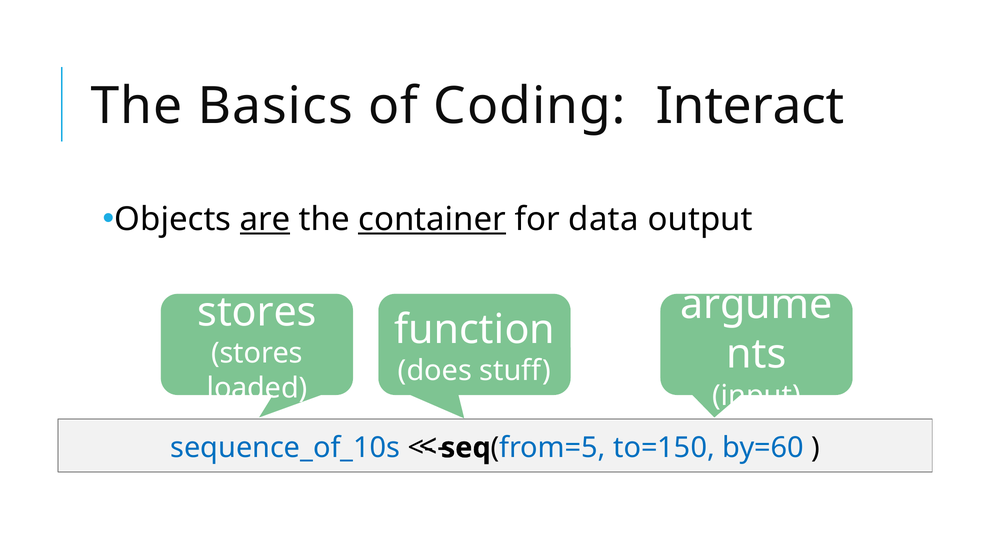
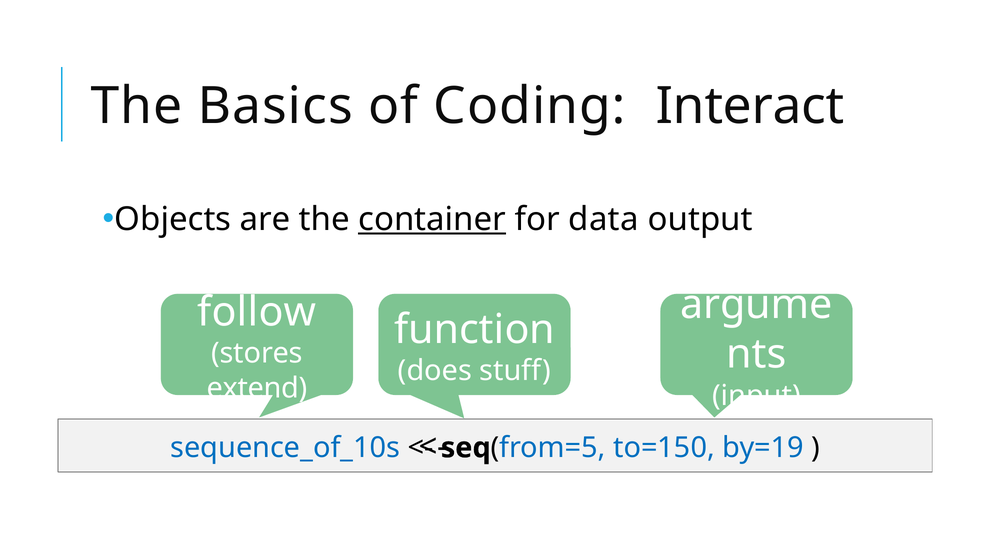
are underline: present -> none
stores at (257, 312): stores -> follow
loaded: loaded -> extend
by=60: by=60 -> by=19
